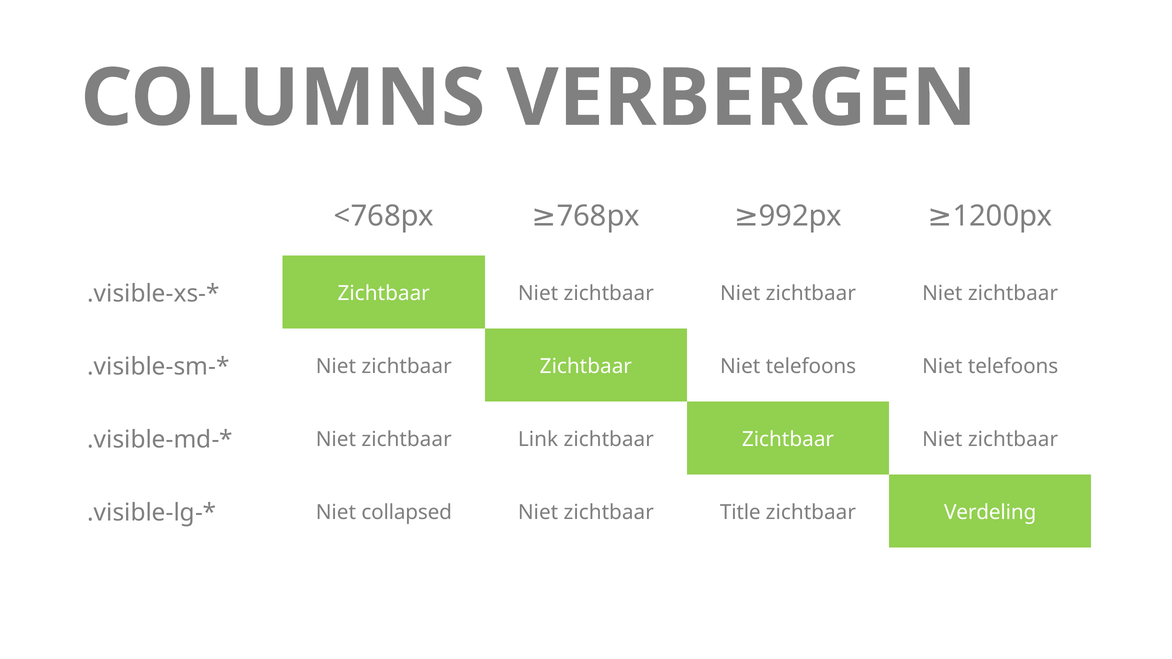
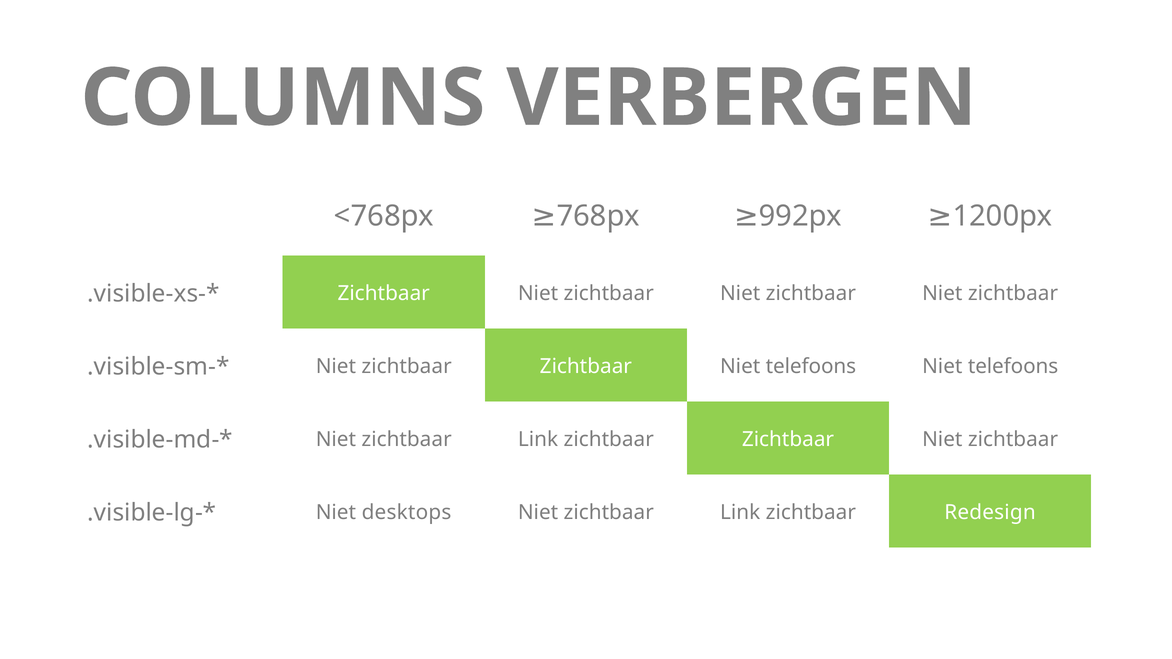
collapsed: collapsed -> desktops
Title at (740, 513): Title -> Link
Verdeling: Verdeling -> Redesign
